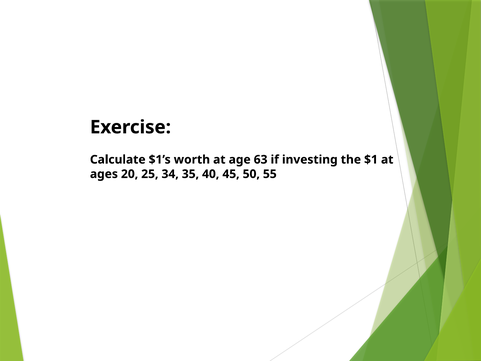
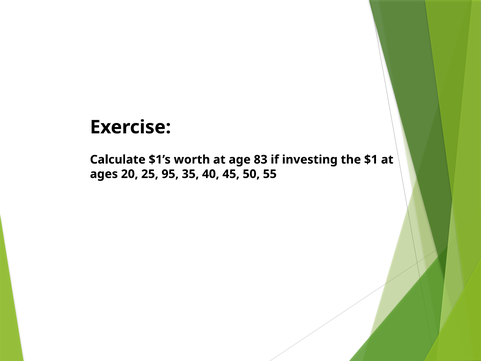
63: 63 -> 83
34: 34 -> 95
